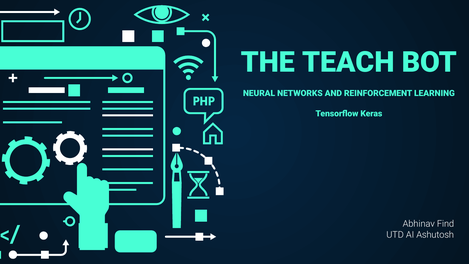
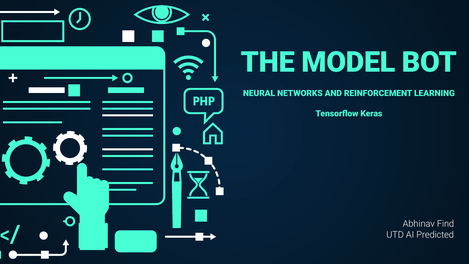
TEACH: TEACH -> MODEL
Ashutosh: Ashutosh -> Predicted
